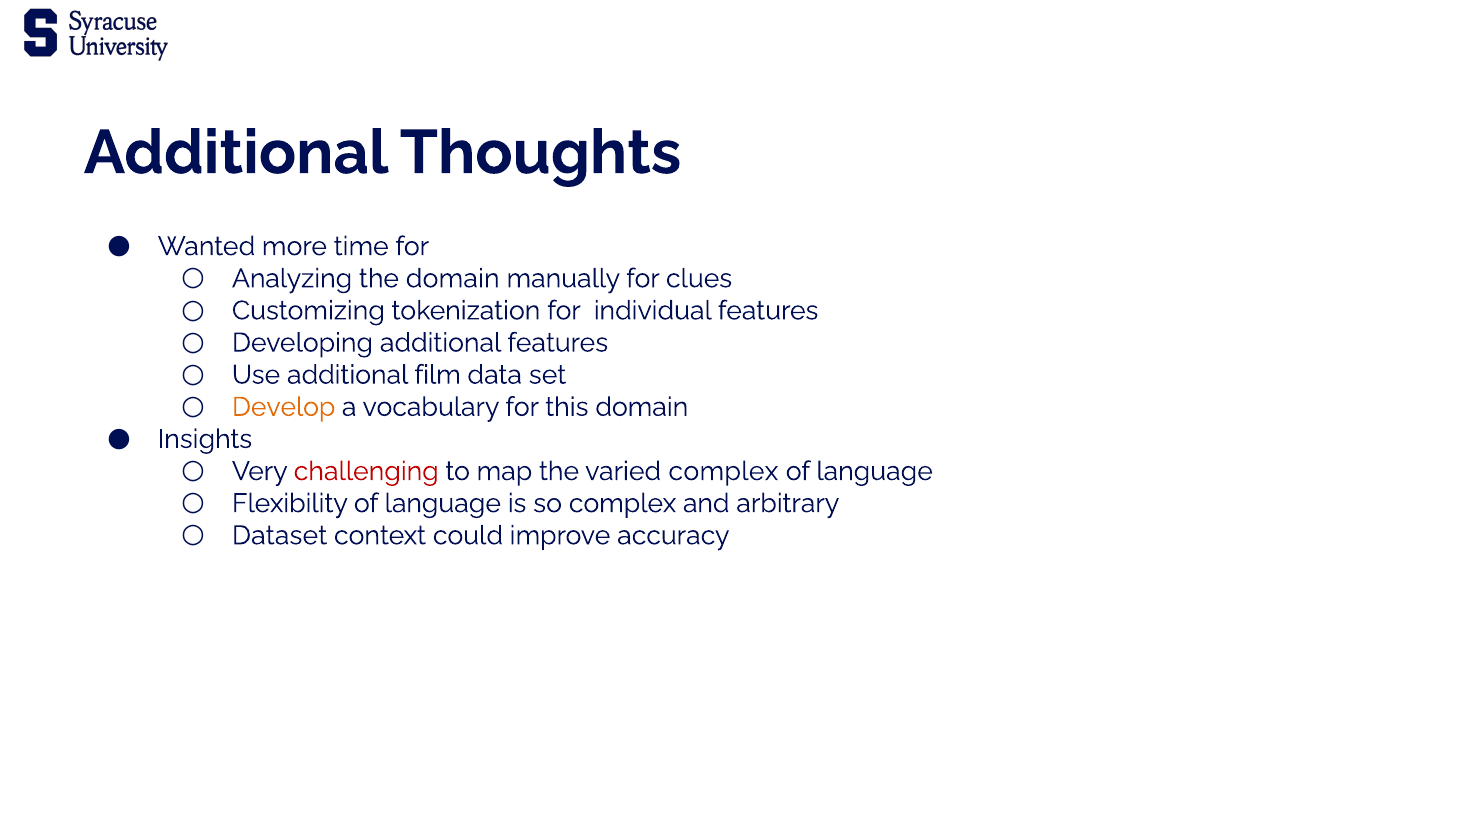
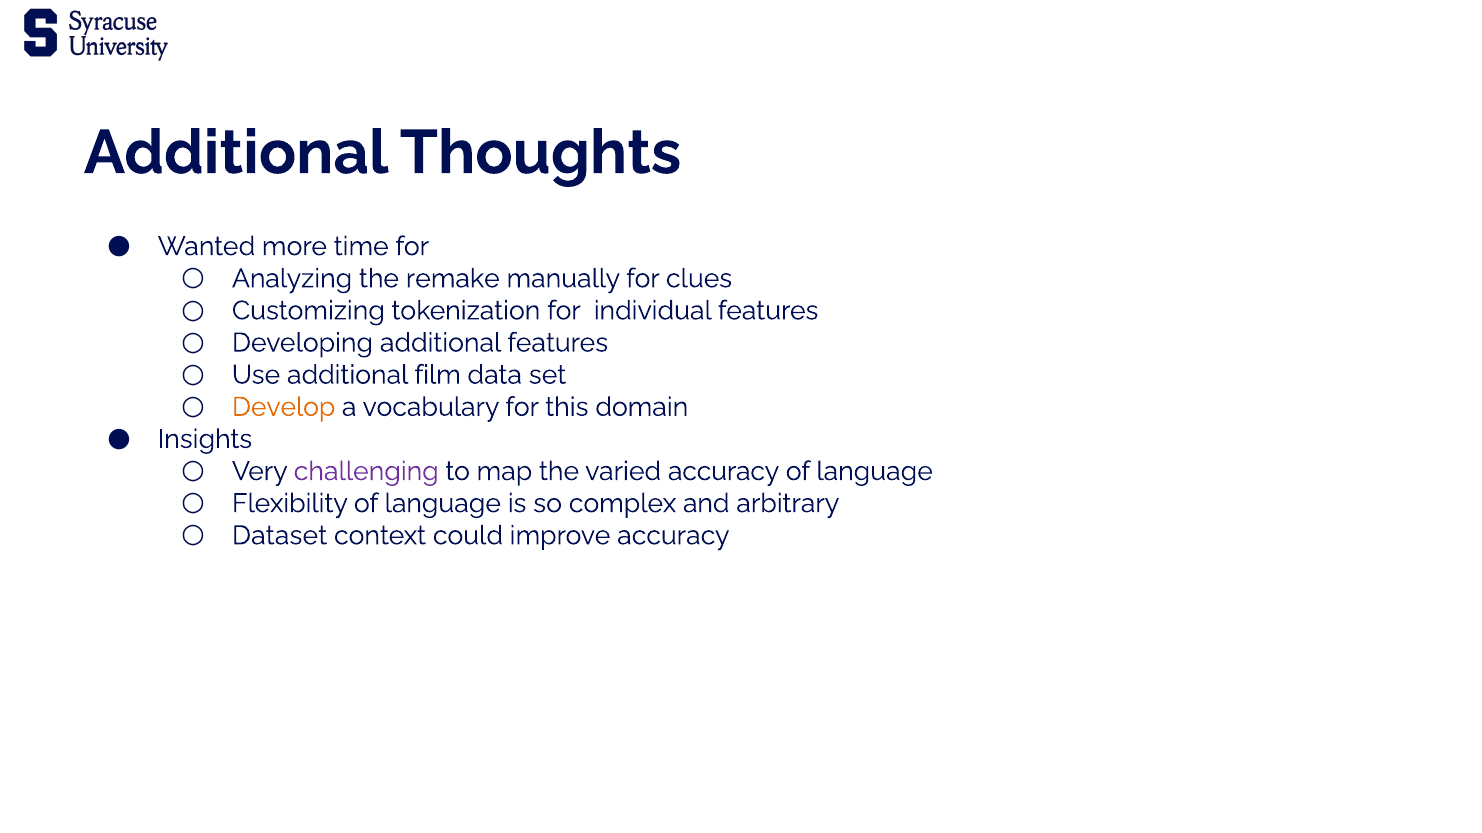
the domain: domain -> remake
challenging colour: red -> purple
varied complex: complex -> accuracy
